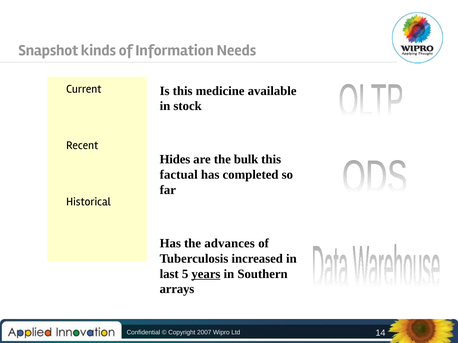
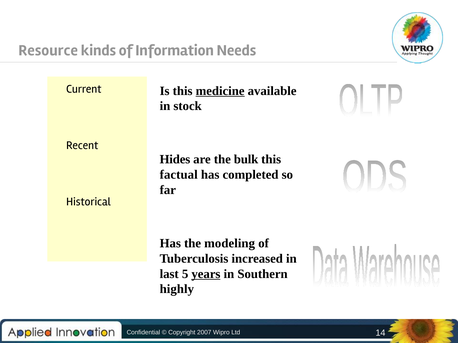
Snapshot: Snapshot -> Resource
medicine underline: none -> present
advances: advances -> modeling
arrays: arrays -> highly
